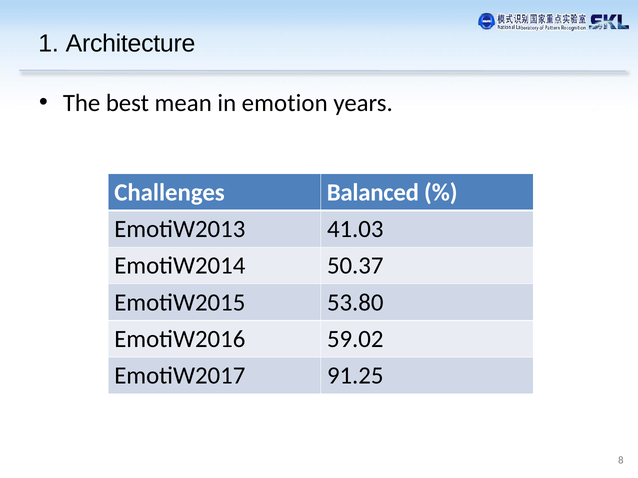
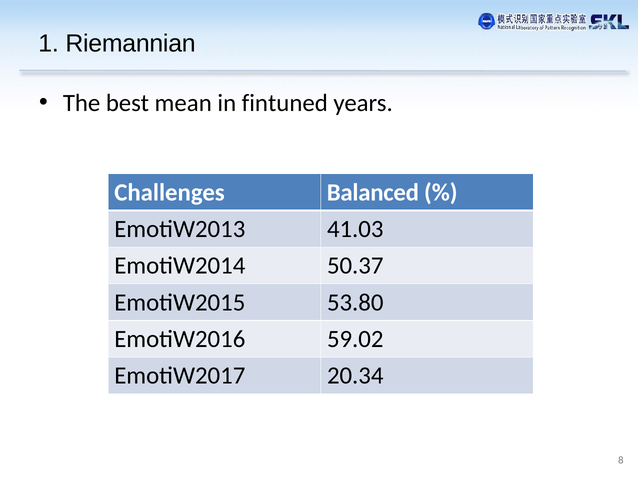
Architecture: Architecture -> Riemannian
emotion: emotion -> fintuned
91.25: 91.25 -> 20.34
